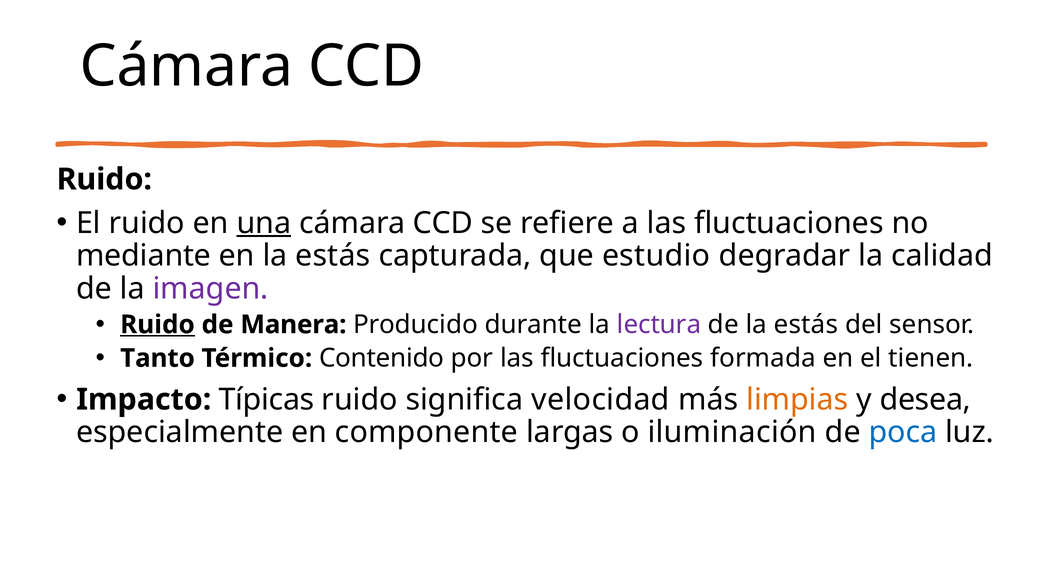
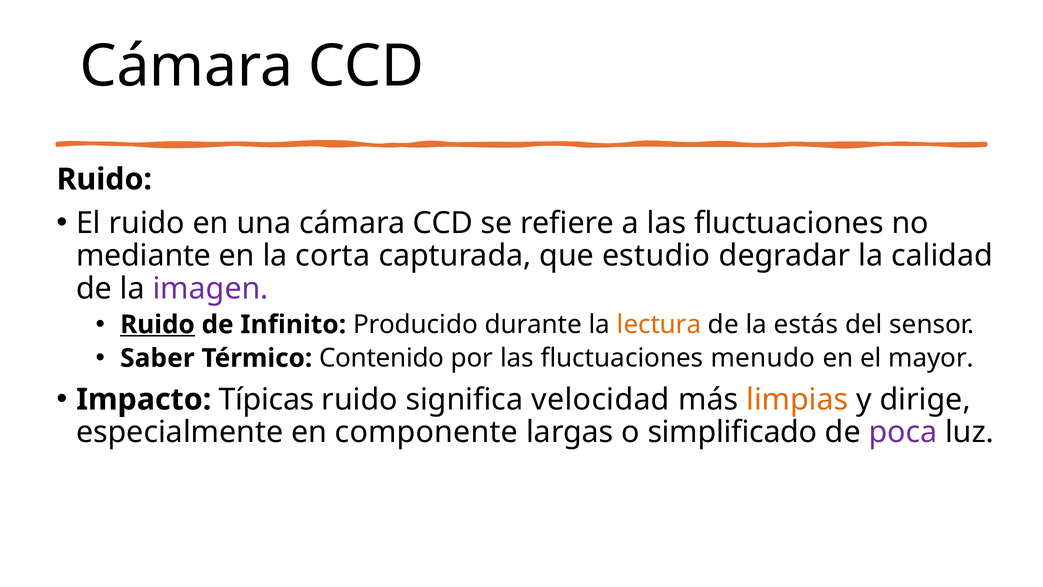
una underline: present -> none
en la estás: estás -> corta
Manera: Manera -> Infinito
lectura colour: purple -> orange
Tanto: Tanto -> Saber
formada: formada -> menudo
tienen: tienen -> mayor
desea: desea -> dirige
iluminación: iluminación -> simplificado
poca colour: blue -> purple
